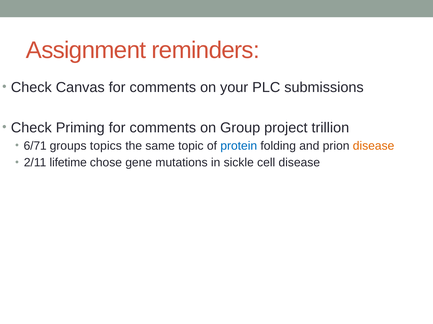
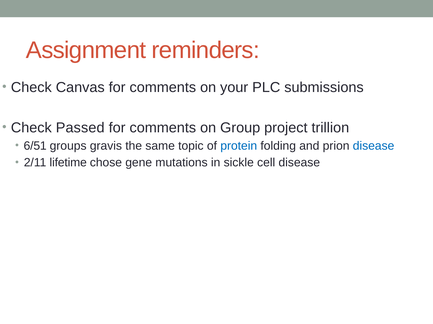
Priming: Priming -> Passed
6/71: 6/71 -> 6/51
topics: topics -> gravis
disease at (374, 146) colour: orange -> blue
